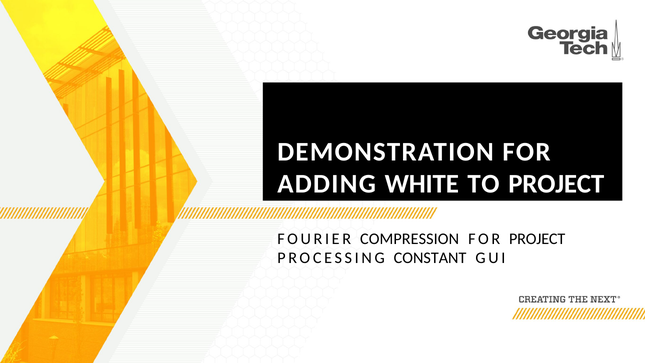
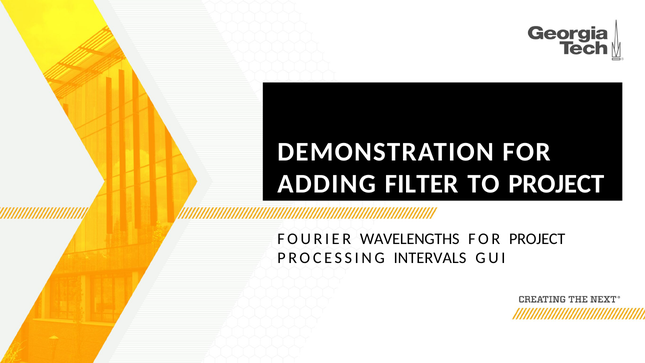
WHITE: WHITE -> FILTER
COMPRESSION: COMPRESSION -> WAVELENGTHS
CONSTANT: CONSTANT -> INTERVALS
